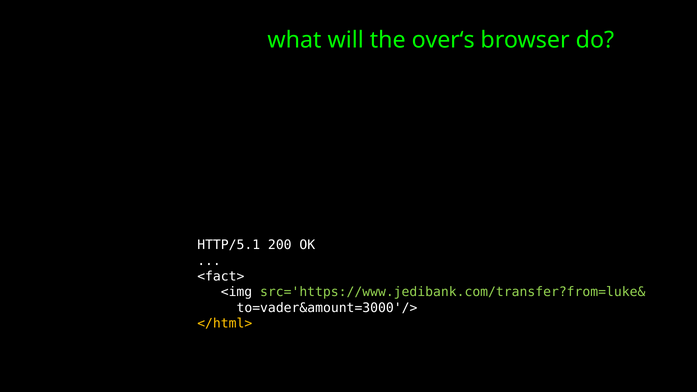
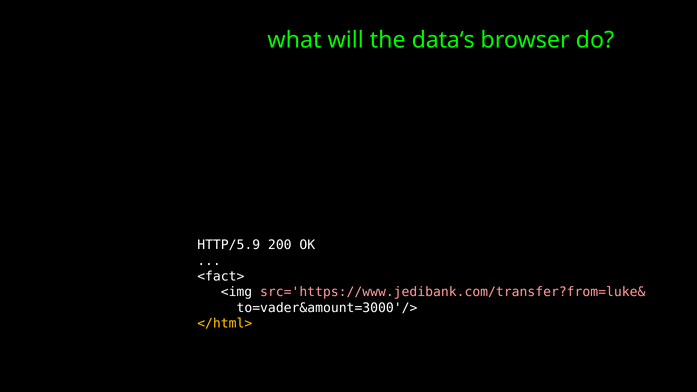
over‘s: over‘s -> data‘s
HTTP/5.1: HTTP/5.1 -> HTTP/5.9
src='https://www.jedibank.com/transfer?from=luke& colour: light green -> pink
